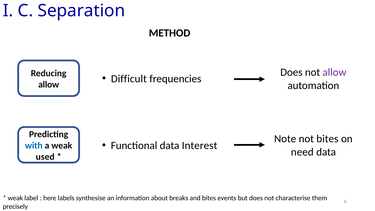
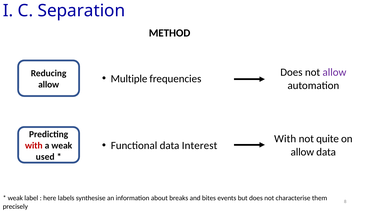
Difficult: Difficult -> Multiple
Note at (285, 139): Note -> With
not bites: bites -> quite
with at (34, 145) colour: blue -> red
need at (302, 152): need -> allow
